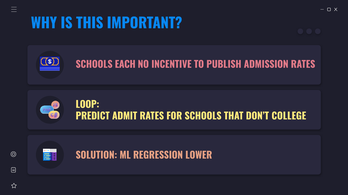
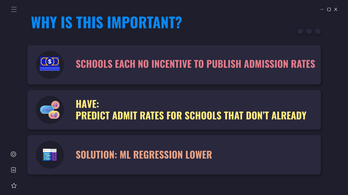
LOOP: LOOP -> HAVE
COLLEGE: COLLEGE -> ALREADY
